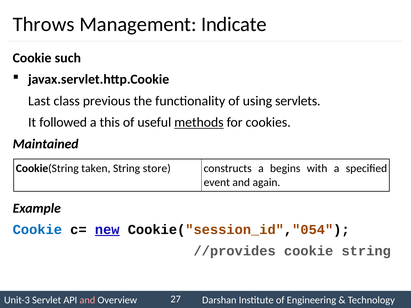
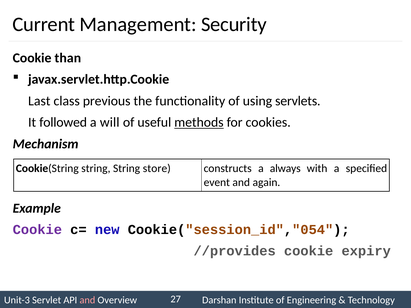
Throws: Throws -> Current
Indicate: Indicate -> Security
such: such -> than
this: this -> will
Maintained: Maintained -> Mechanism
Cookie(String taken: taken -> string
begins: begins -> always
Cookie at (37, 230) colour: blue -> purple
new underline: present -> none
cookie string: string -> expiry
